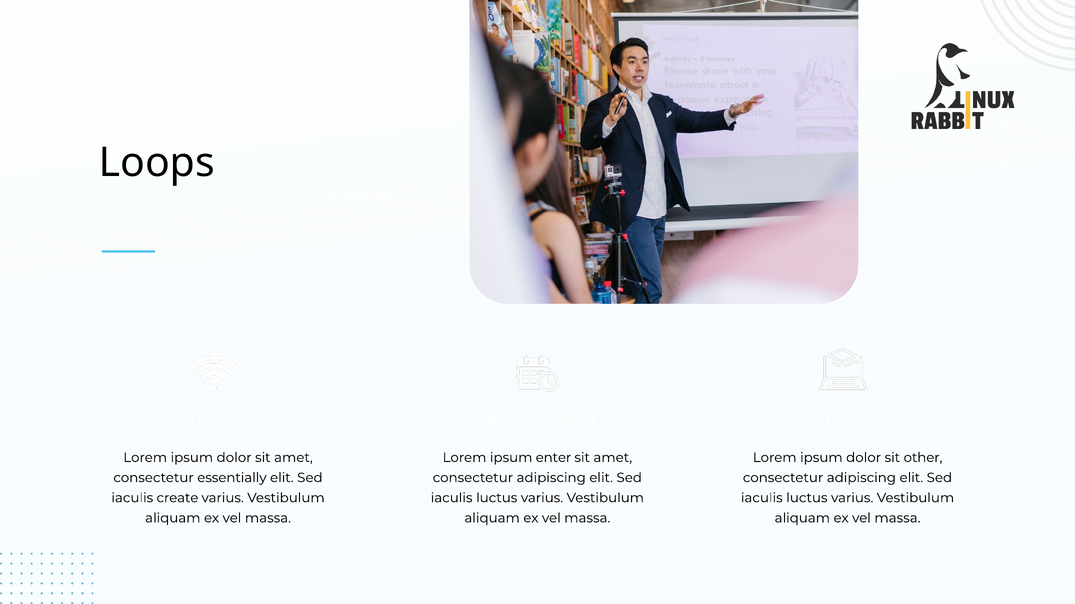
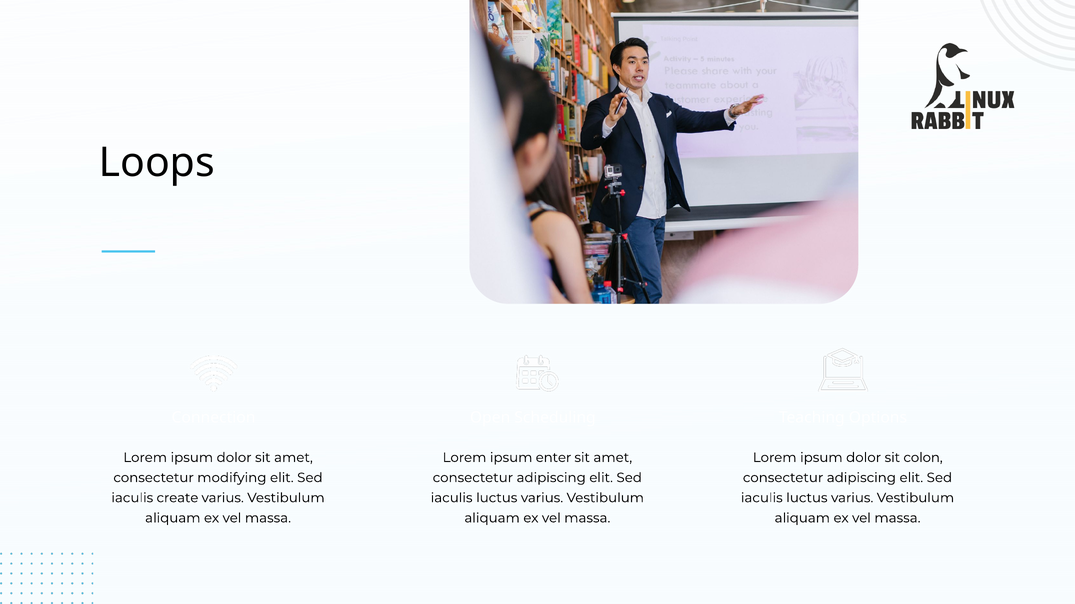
other: other -> colon
essentially: essentially -> modifying
